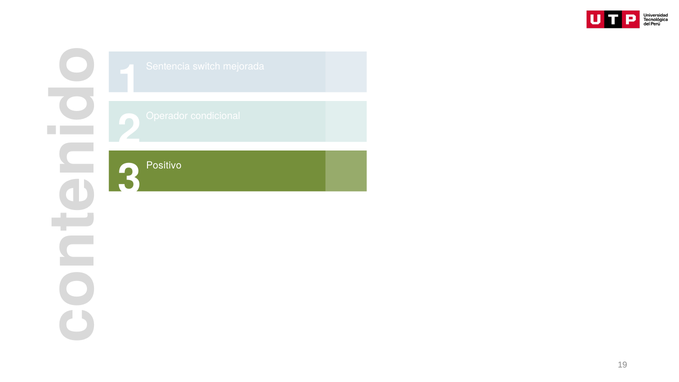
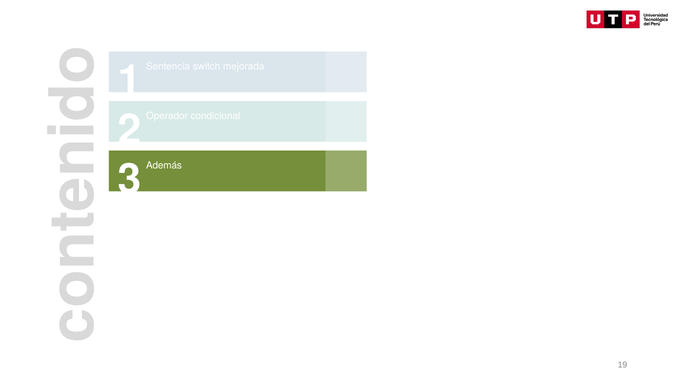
Positivo: Positivo -> Además
